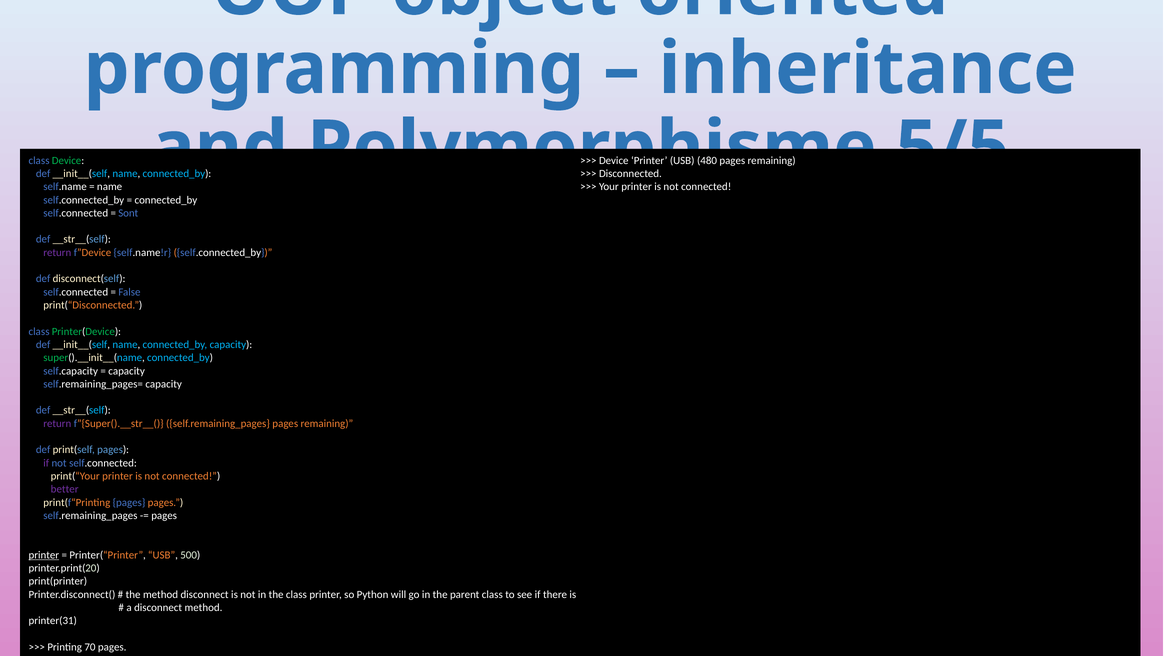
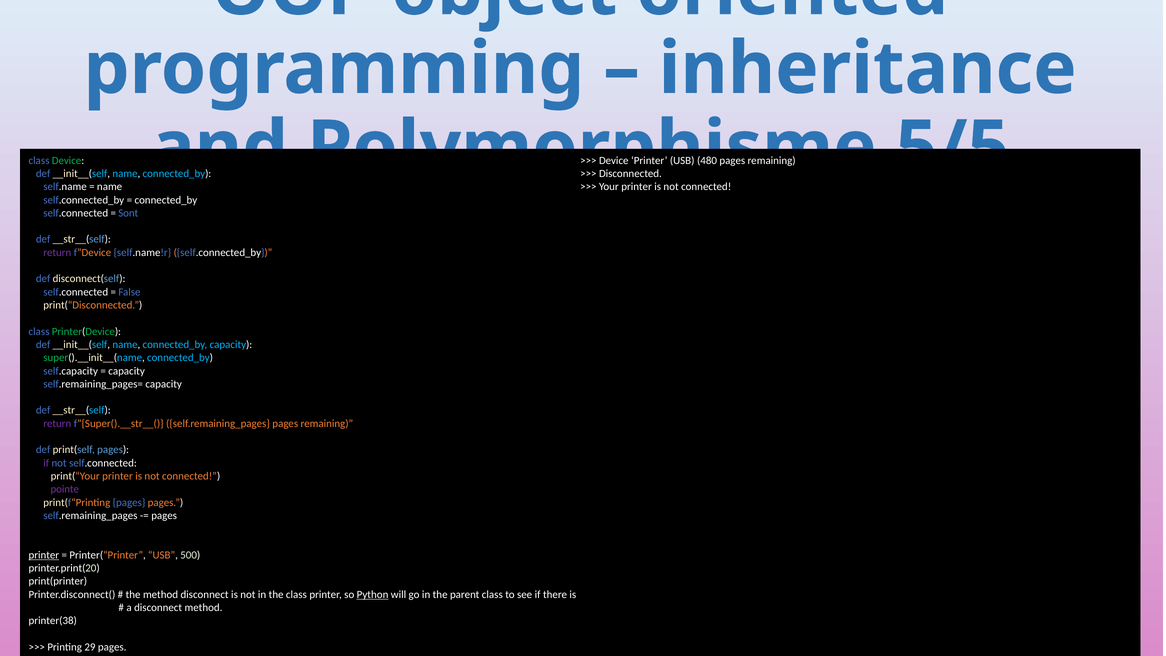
better: better -> pointe
Python underline: none -> present
printer(31: printer(31 -> printer(38
70: 70 -> 29
